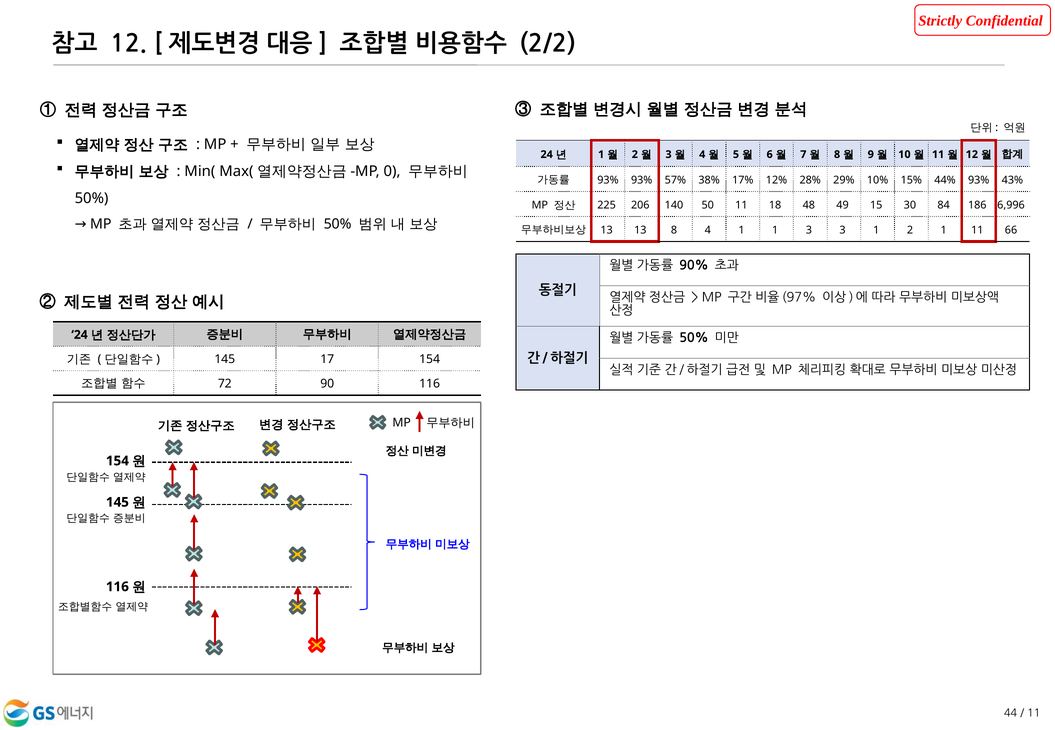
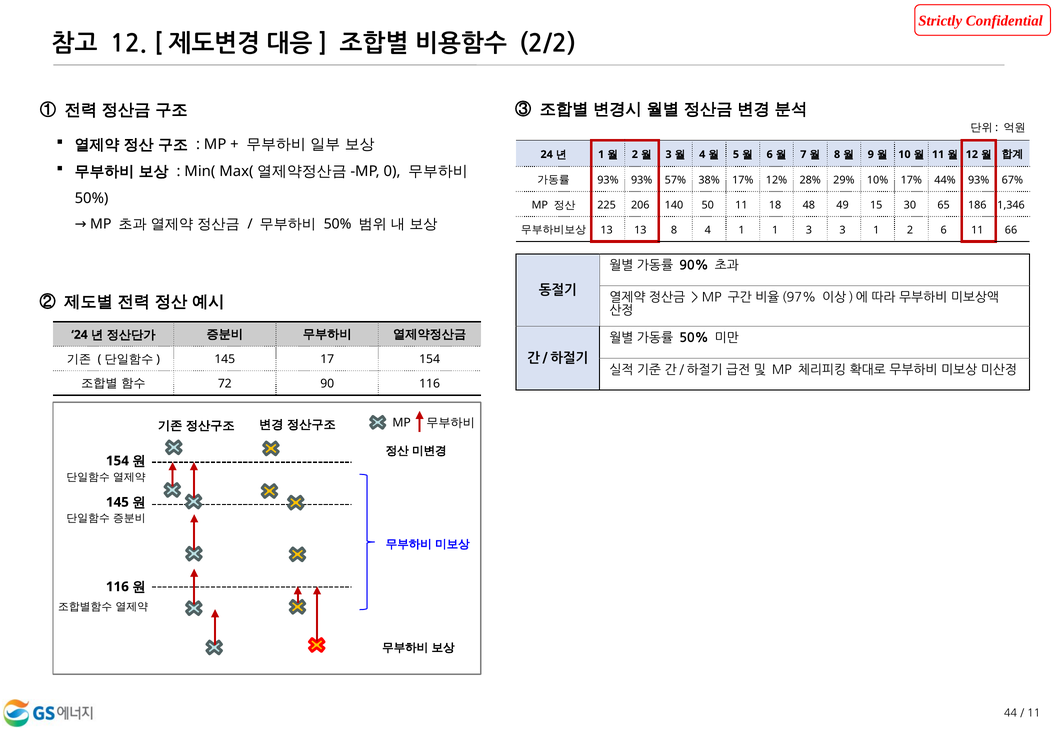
10% 15%: 15% -> 17%
43%: 43% -> 67%
84: 84 -> 65
6,996: 6,996 -> 1,346
2 1: 1 -> 6
